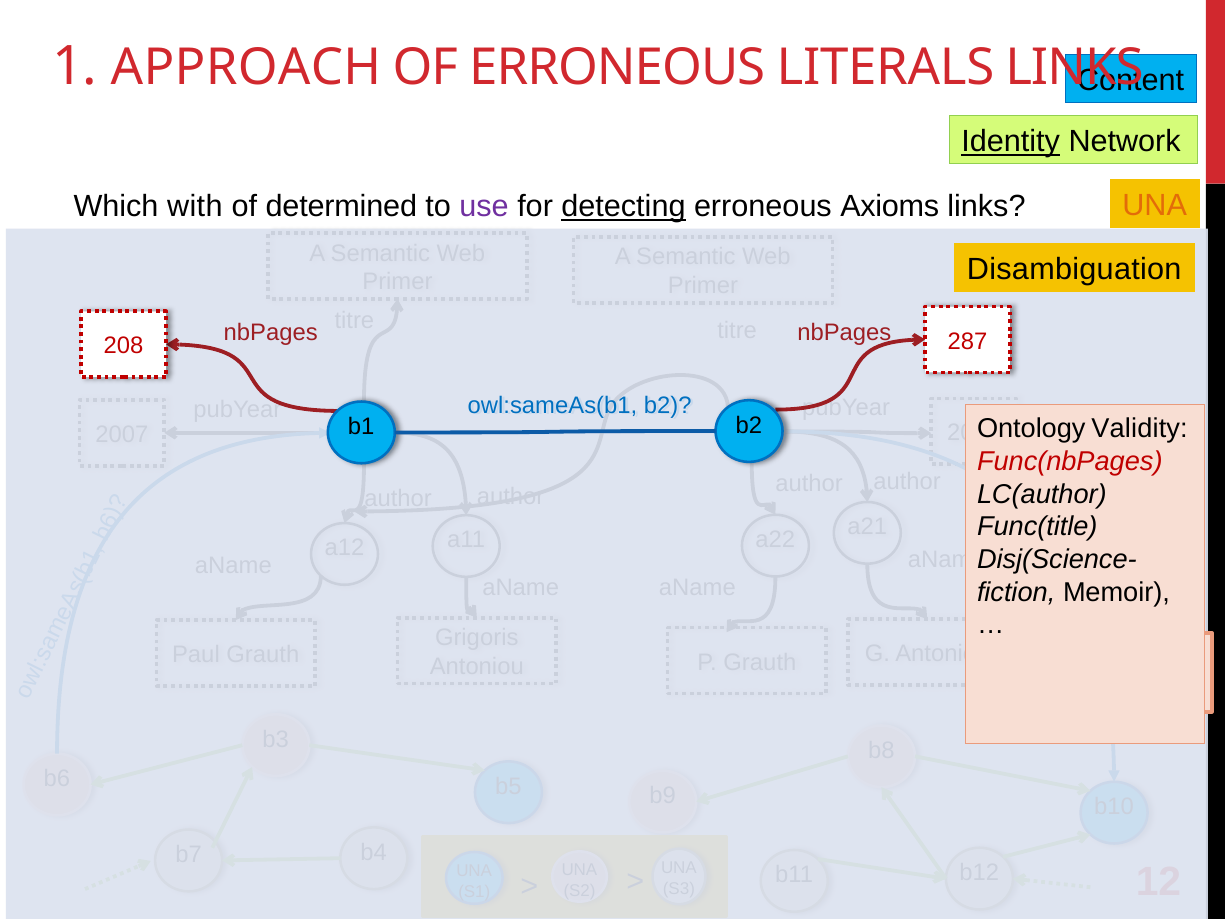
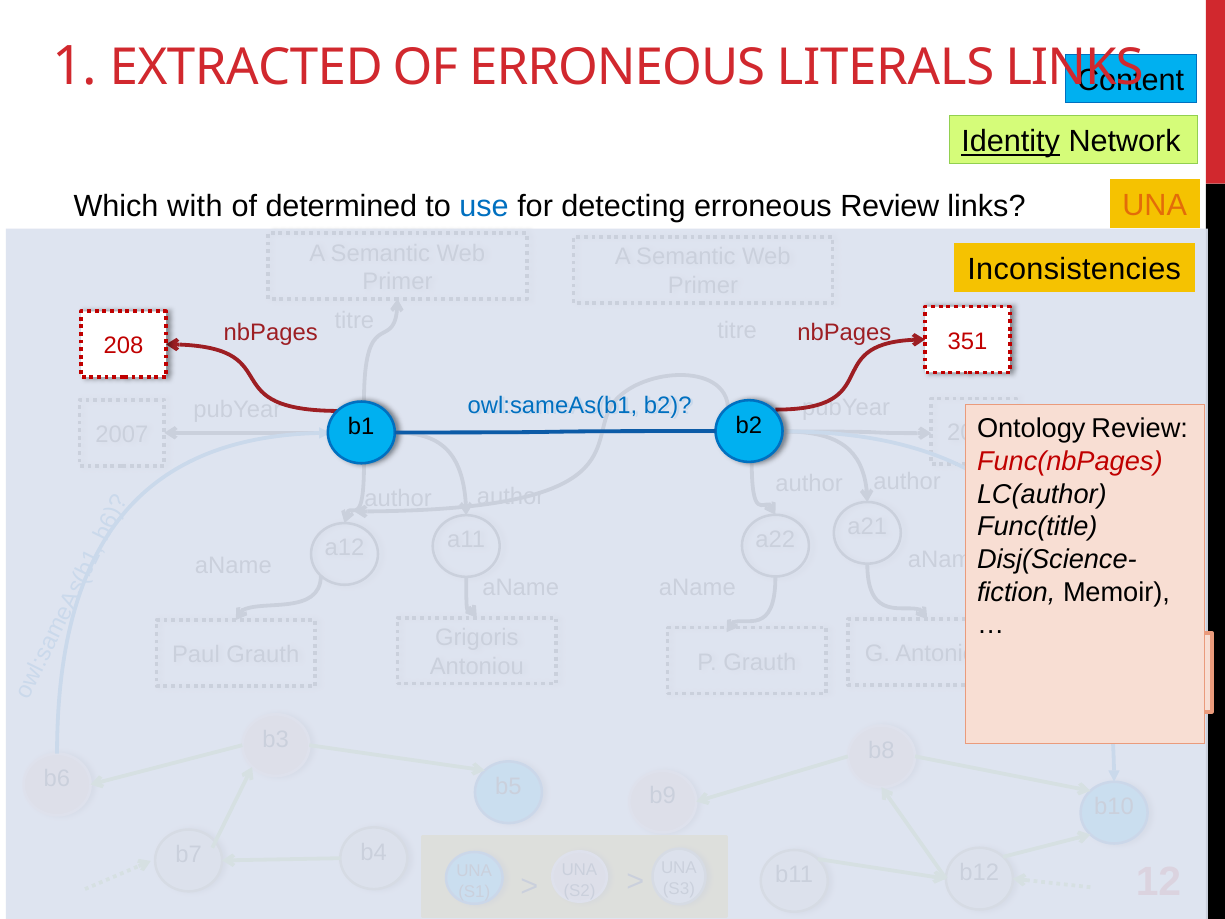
APPROACH: APPROACH -> EXTRACTED
use colour: purple -> blue
detecting underline: present -> none
erroneous Axioms: Axioms -> Review
Disambiguation: Disambiguation -> Inconsistencies
287: 287 -> 351
Validity at (1140, 429): Validity -> Review
